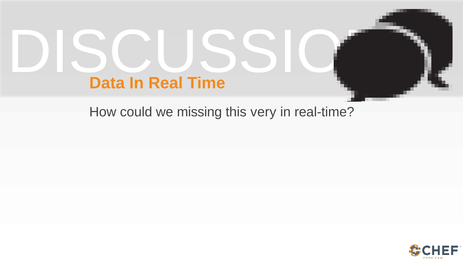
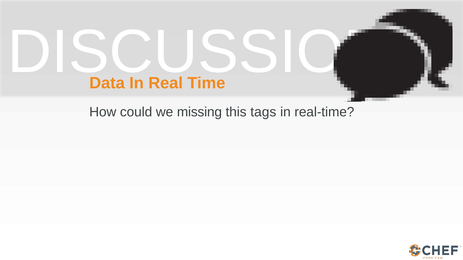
very: very -> tags
